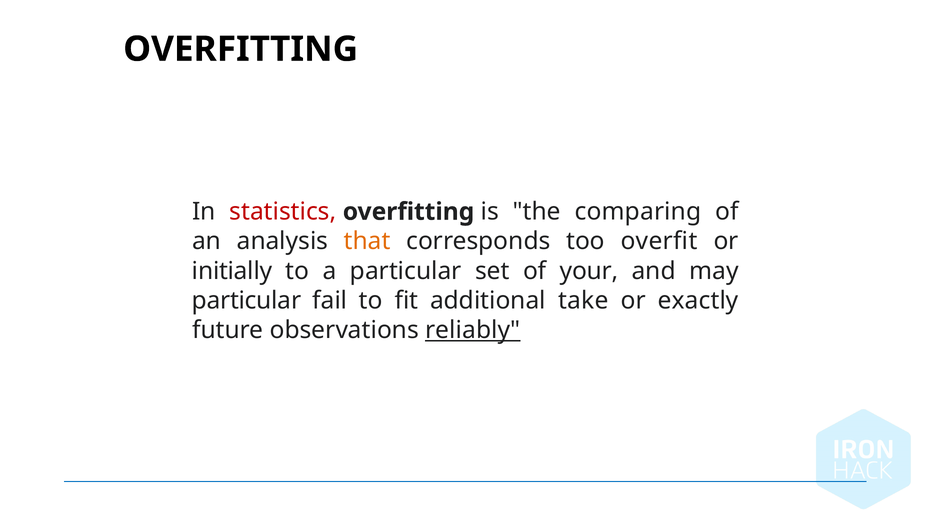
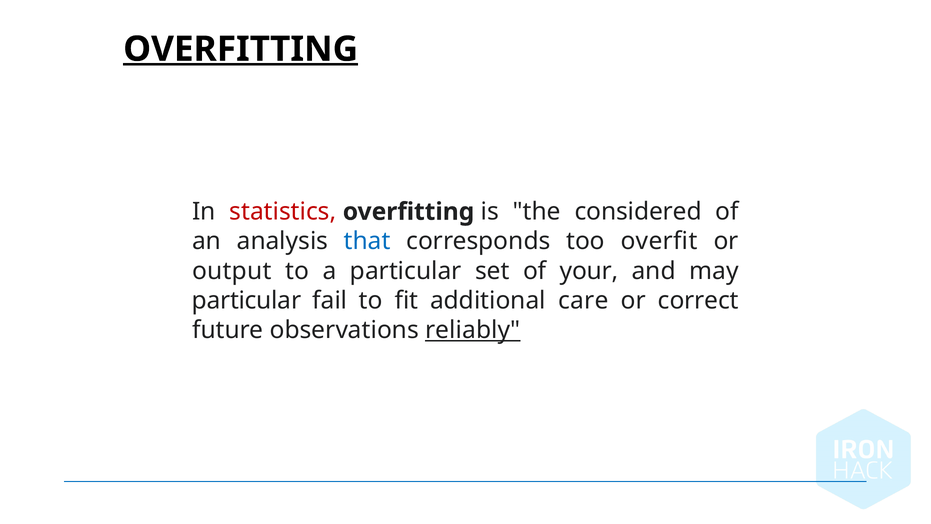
OVERFITTING at (241, 49) underline: none -> present
comparing: comparing -> considered
that colour: orange -> blue
initially: initially -> output
take: take -> care
exactly: exactly -> correct
